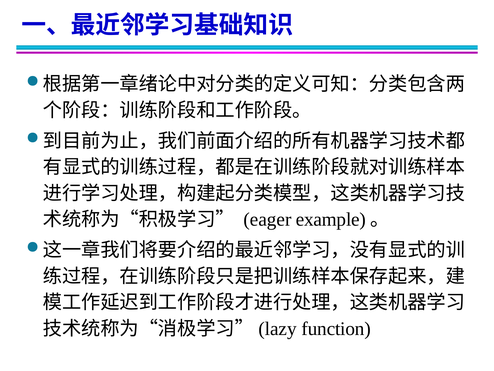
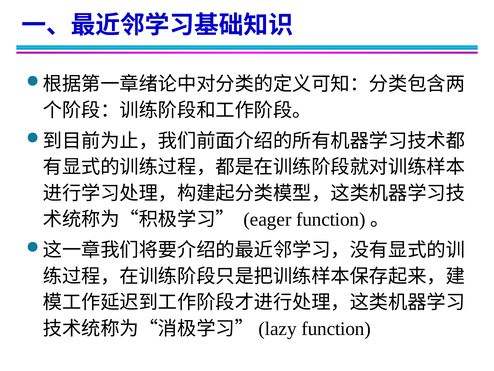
eager example: example -> function
